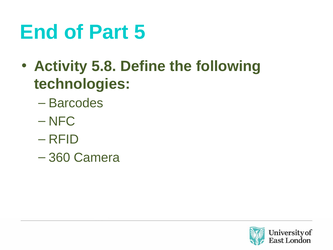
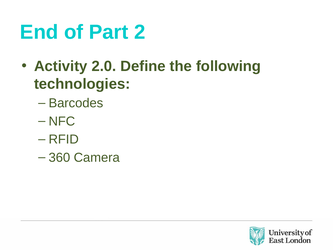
5: 5 -> 2
5.8: 5.8 -> 2.0
